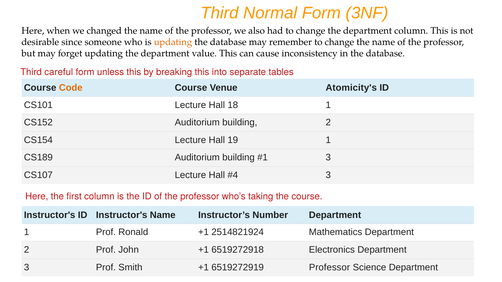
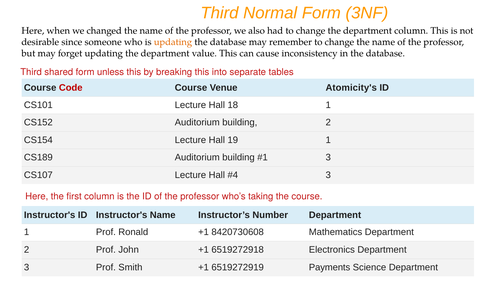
careful: careful -> shared
Code colour: orange -> red
2514821924: 2514821924 -> 8420730608
6519272919 Professor: Professor -> Payments
